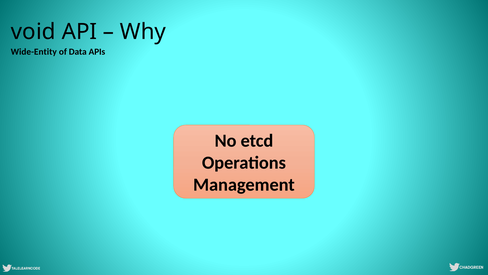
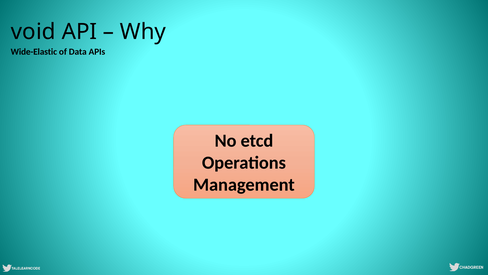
Wide-Entity: Wide-Entity -> Wide-Elastic
